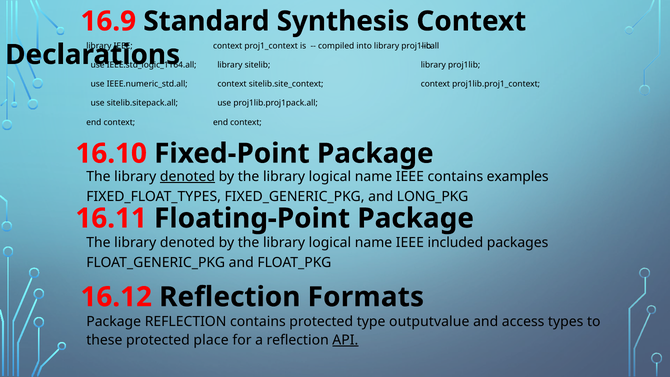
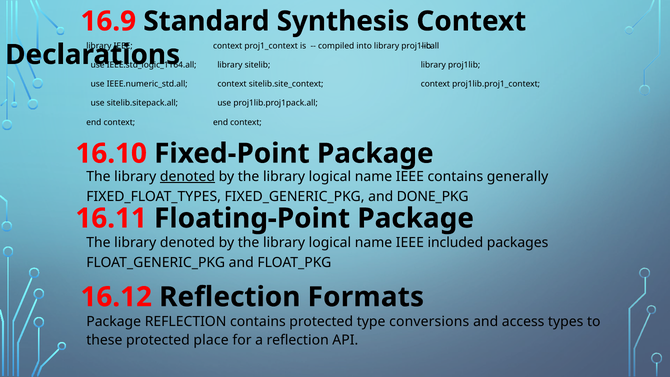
examples: examples -> generally
LONG_PKG: LONG_PKG -> DONE_PKG
outputvalue: outputvalue -> conversions
API underline: present -> none
